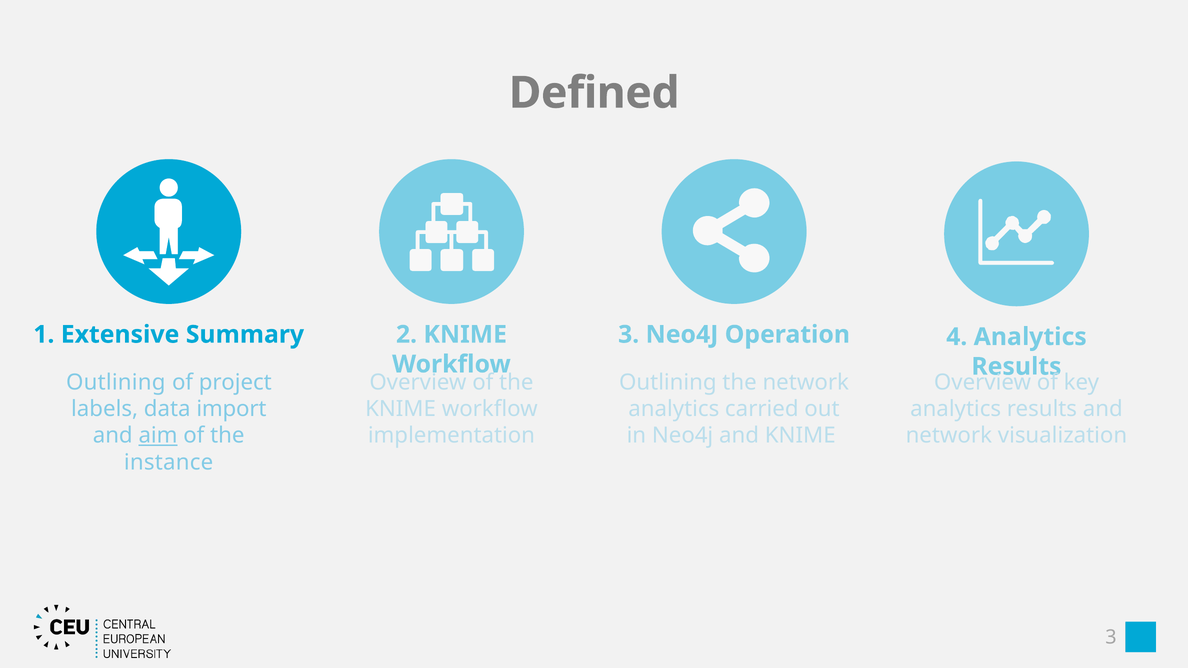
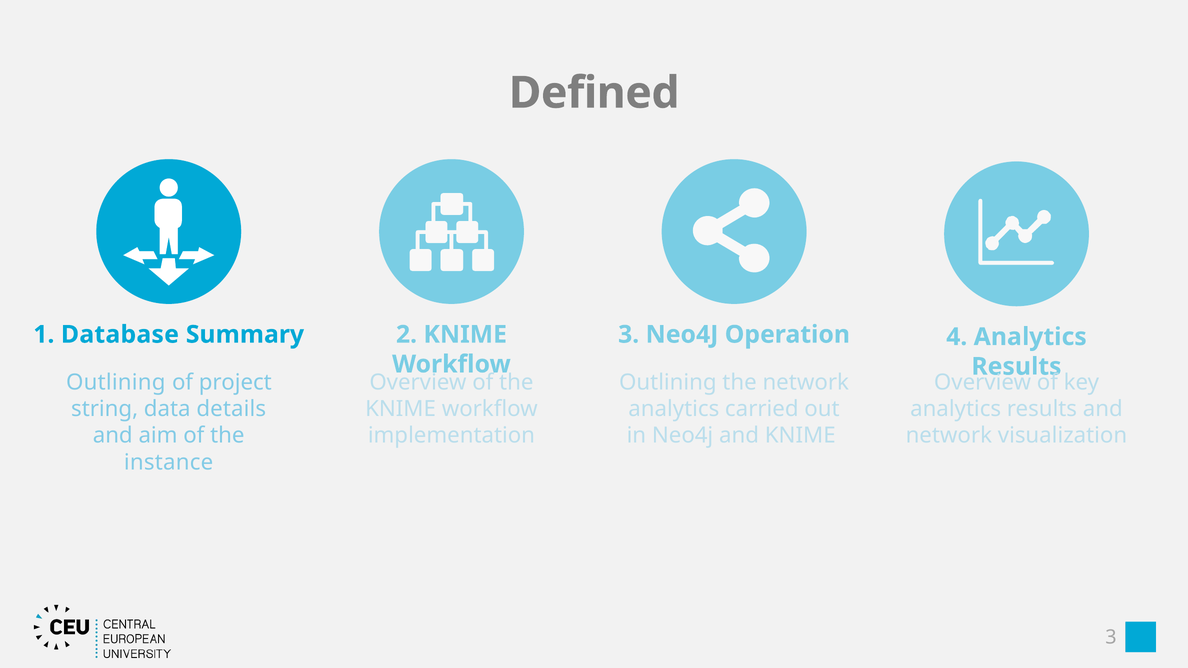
Extensive: Extensive -> Database
labels: labels -> string
import: import -> details
aim underline: present -> none
